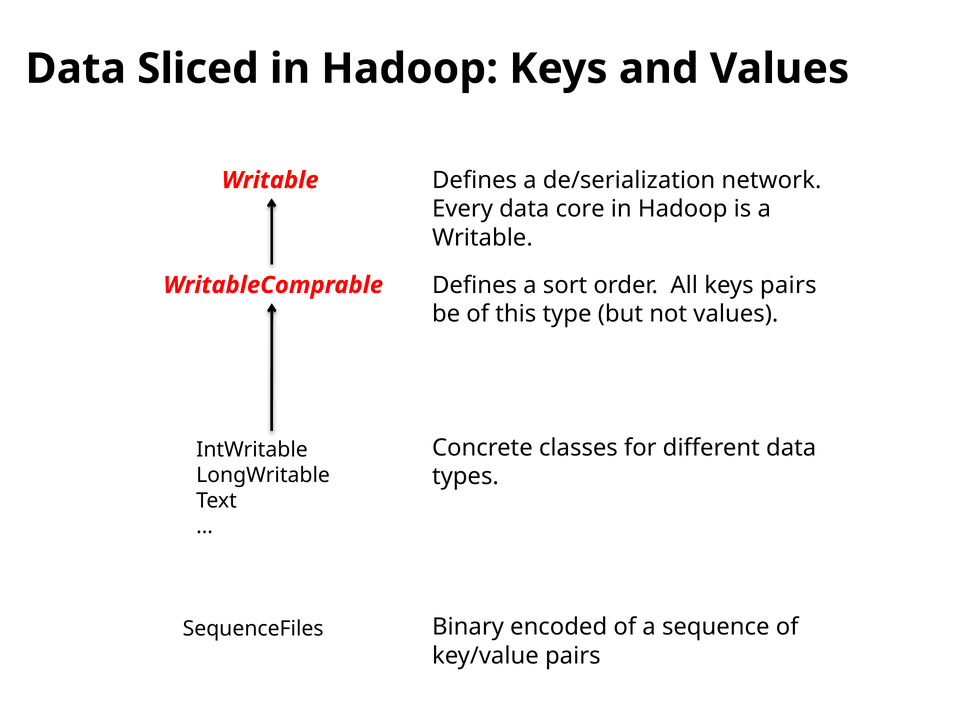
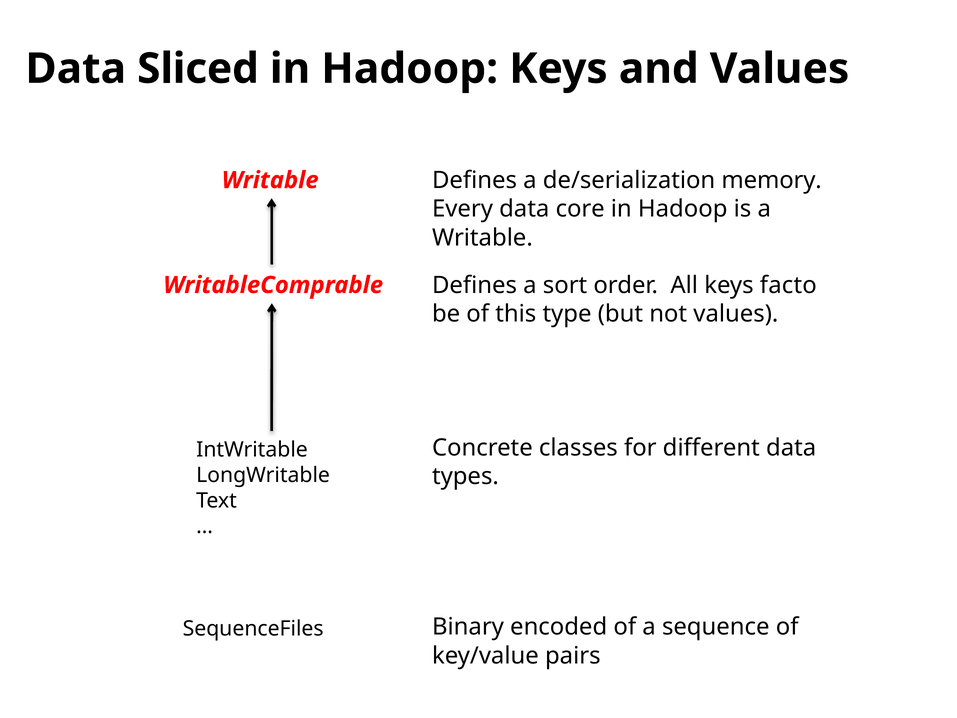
network: network -> memory
keys pairs: pairs -> facto
